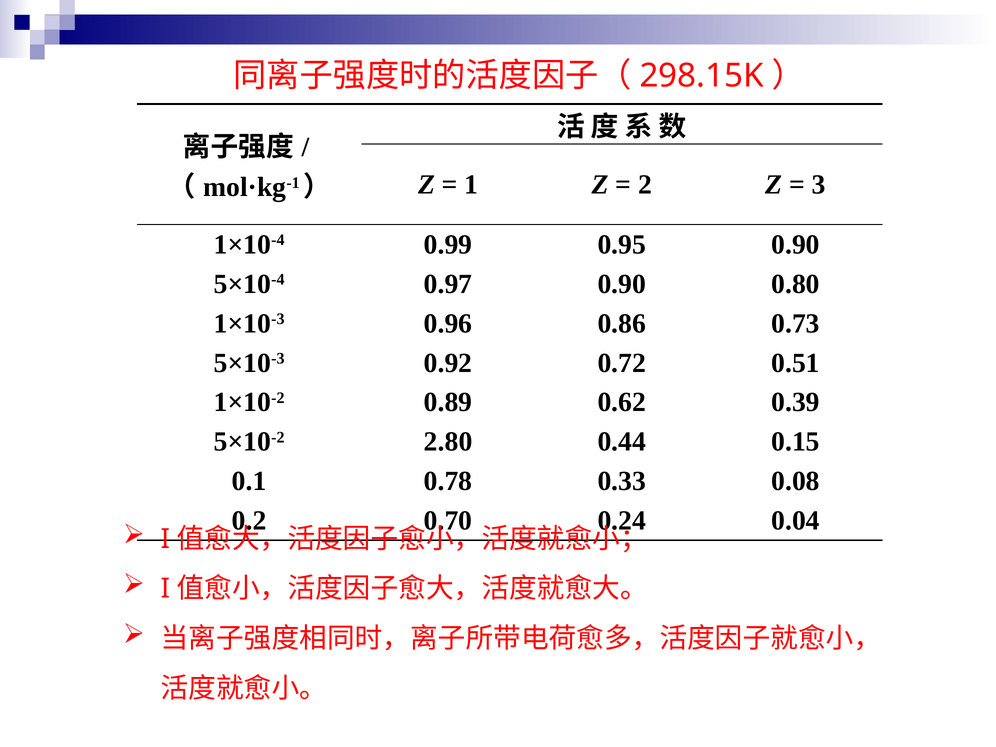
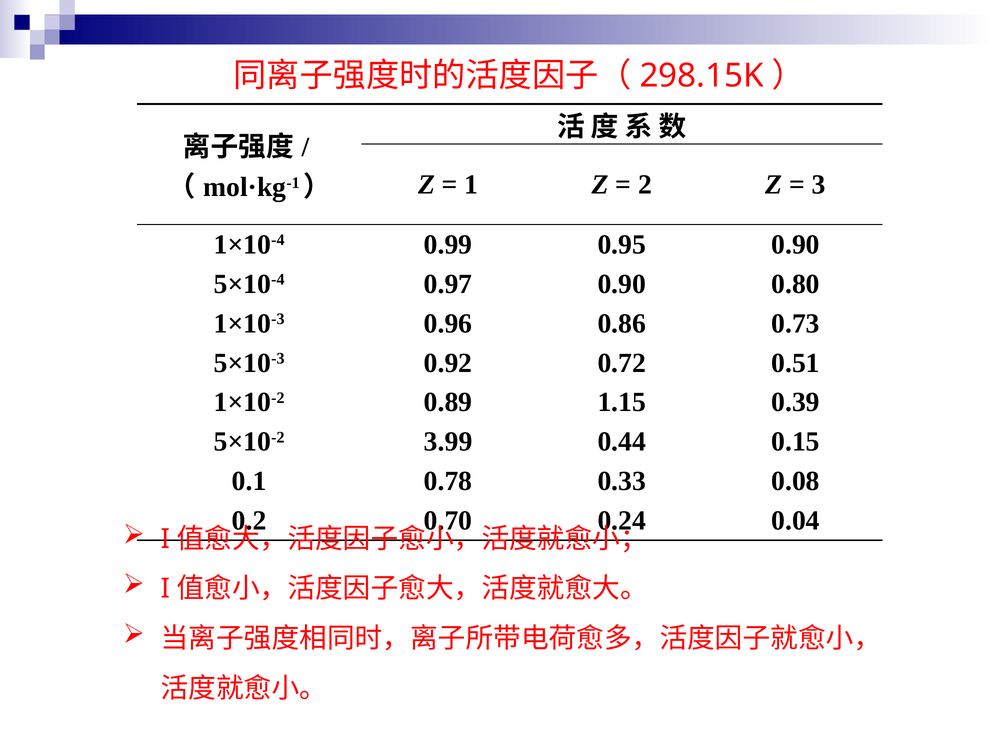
0.62: 0.62 -> 1.15
2.80: 2.80 -> 3.99
